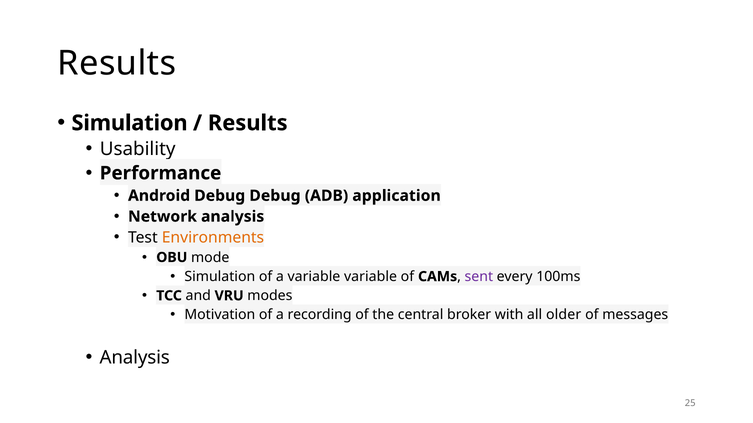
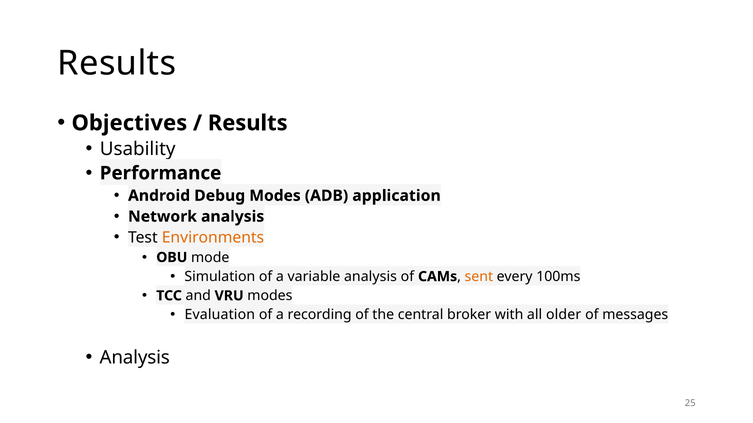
Simulation at (130, 123): Simulation -> Objectives
Debug at (275, 196): Debug -> Modes
variable variable: variable -> analysis
sent colour: purple -> orange
Motivation: Motivation -> Evaluation
